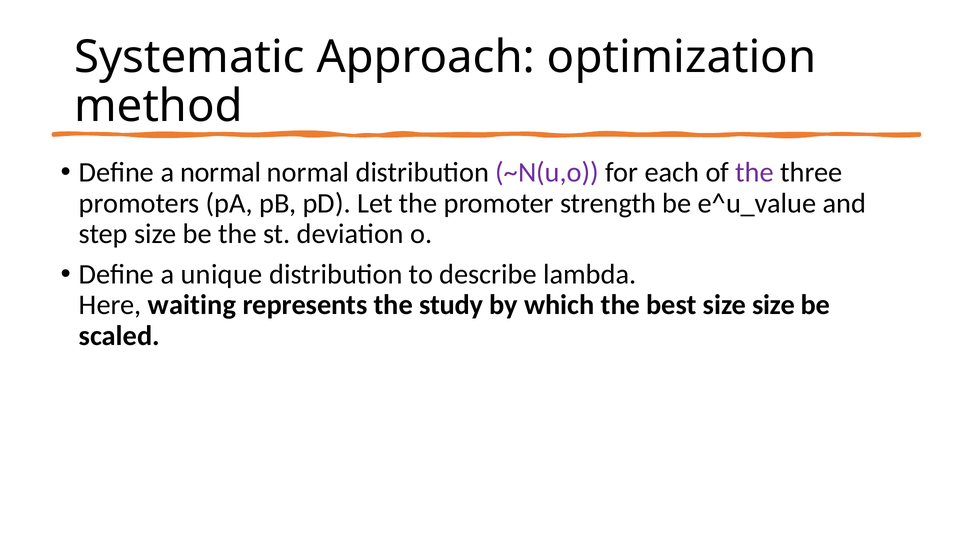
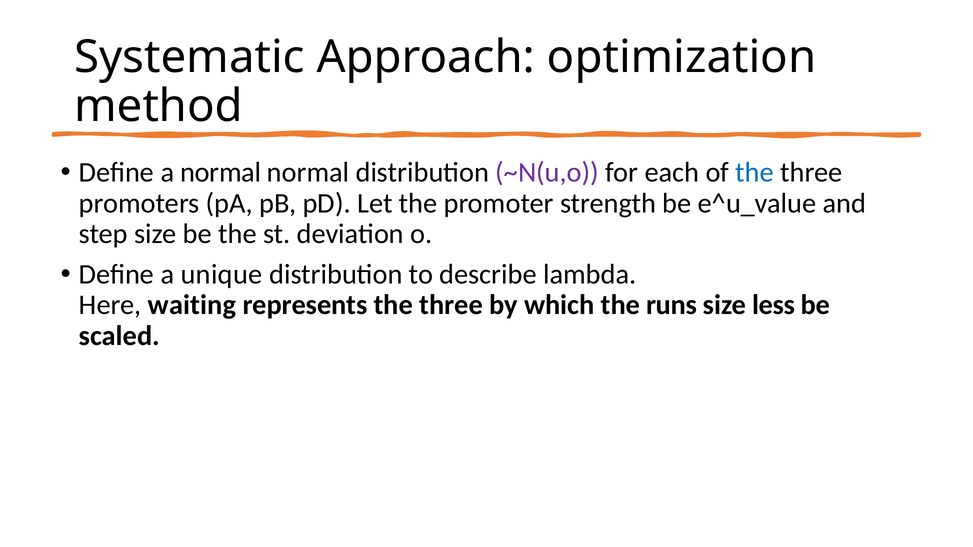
the at (755, 173) colour: purple -> blue
represents the study: study -> three
best: best -> runs
size size: size -> less
